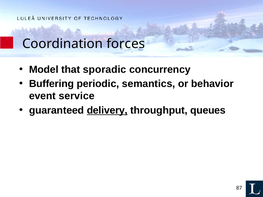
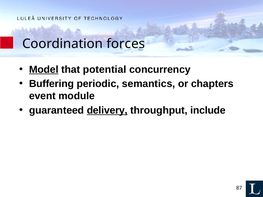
Model underline: none -> present
sporadic: sporadic -> potential
behavior: behavior -> chapters
service: service -> module
queues: queues -> include
